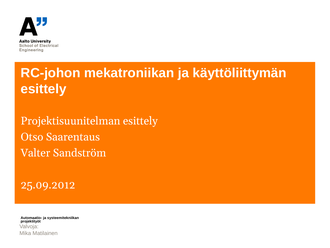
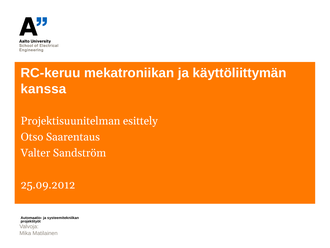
RC-johon: RC-johon -> RC-keruu
esittely at (44, 89): esittely -> kanssa
